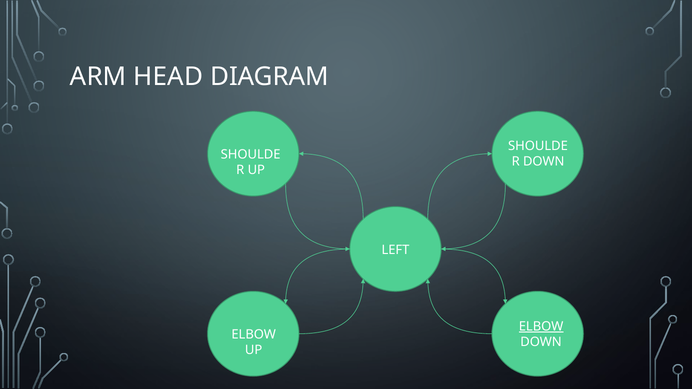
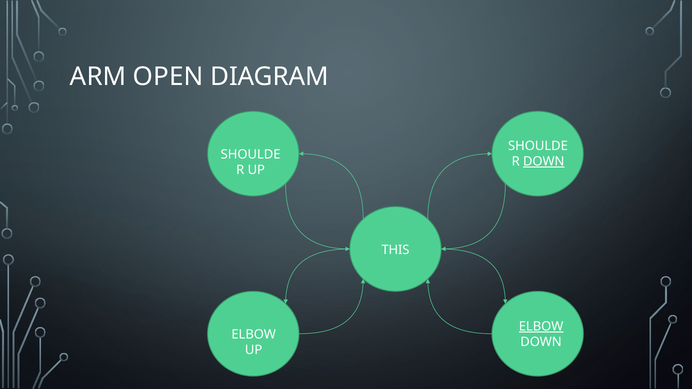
HEAD: HEAD -> OPEN
DOWN at (544, 162) underline: none -> present
LEFT: LEFT -> THIS
